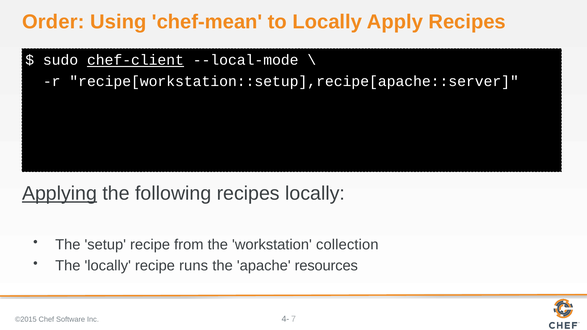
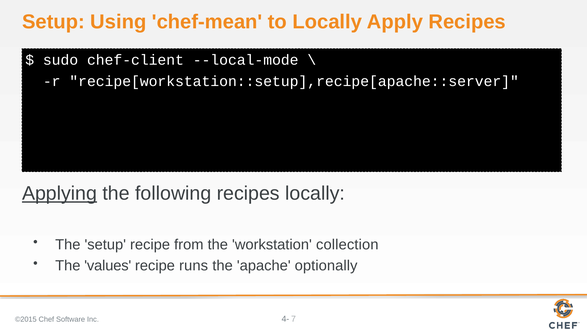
Order at (53, 22): Order -> Setup
chef-client underline: present -> none
The locally: locally -> values
resources: resources -> optionally
